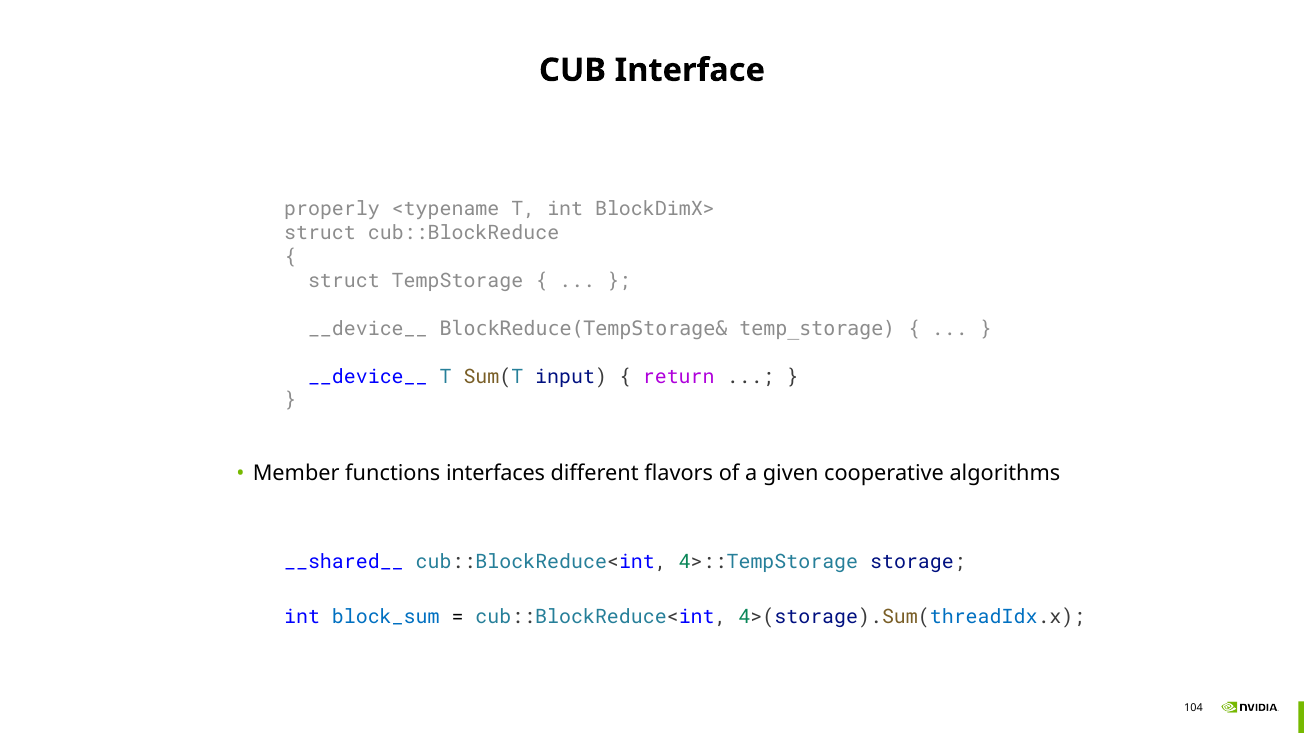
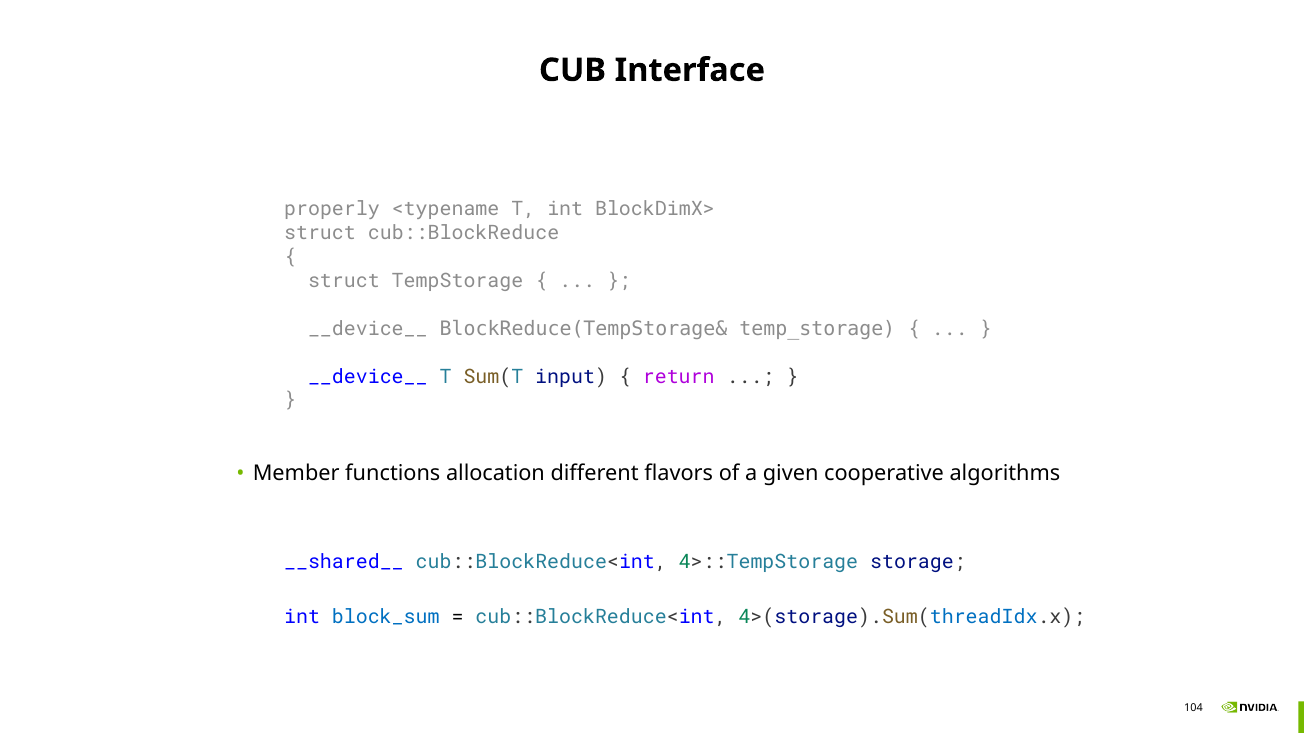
interfaces: interfaces -> allocation
